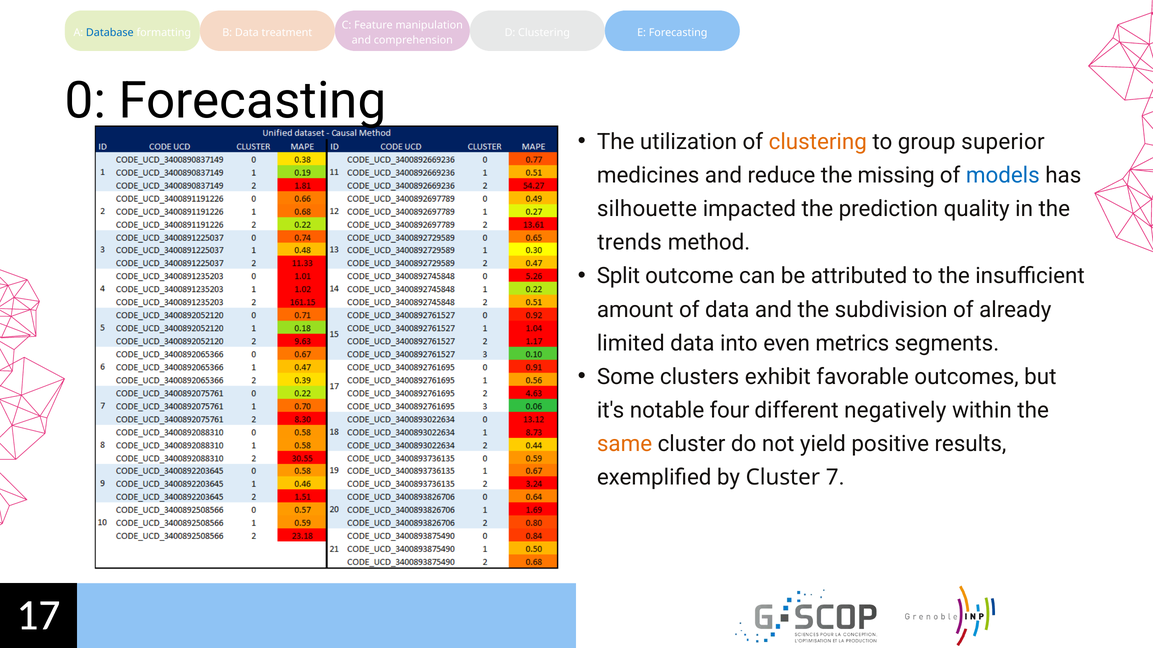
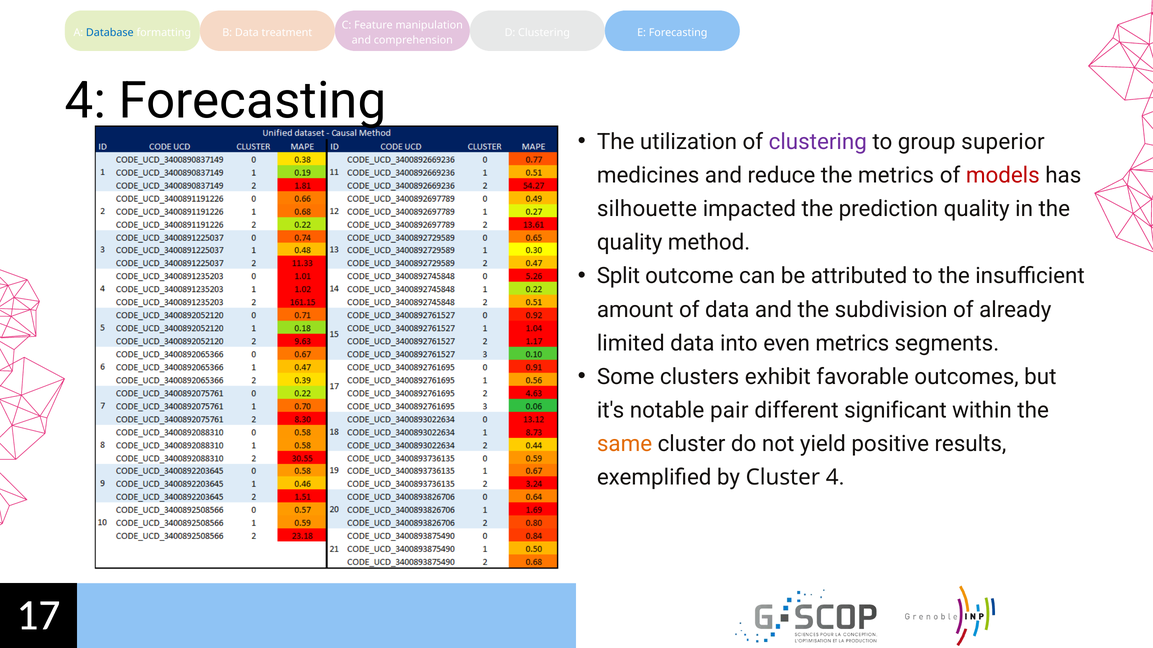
0 at (85, 101): 0 -> 4
clustering at (818, 142) colour: orange -> purple
the missing: missing -> metrics
models colour: blue -> red
trends at (629, 243): trends -> quality
four: four -> pair
negatively: negatively -> significant
Cluster 7: 7 -> 4
